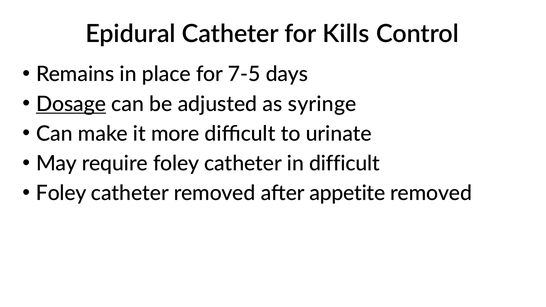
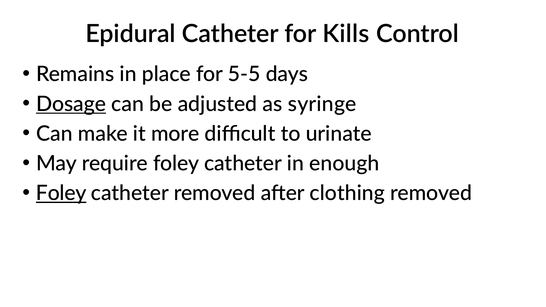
7-5: 7-5 -> 5-5
in difficult: difficult -> enough
Foley at (61, 193) underline: none -> present
appetite: appetite -> clothing
